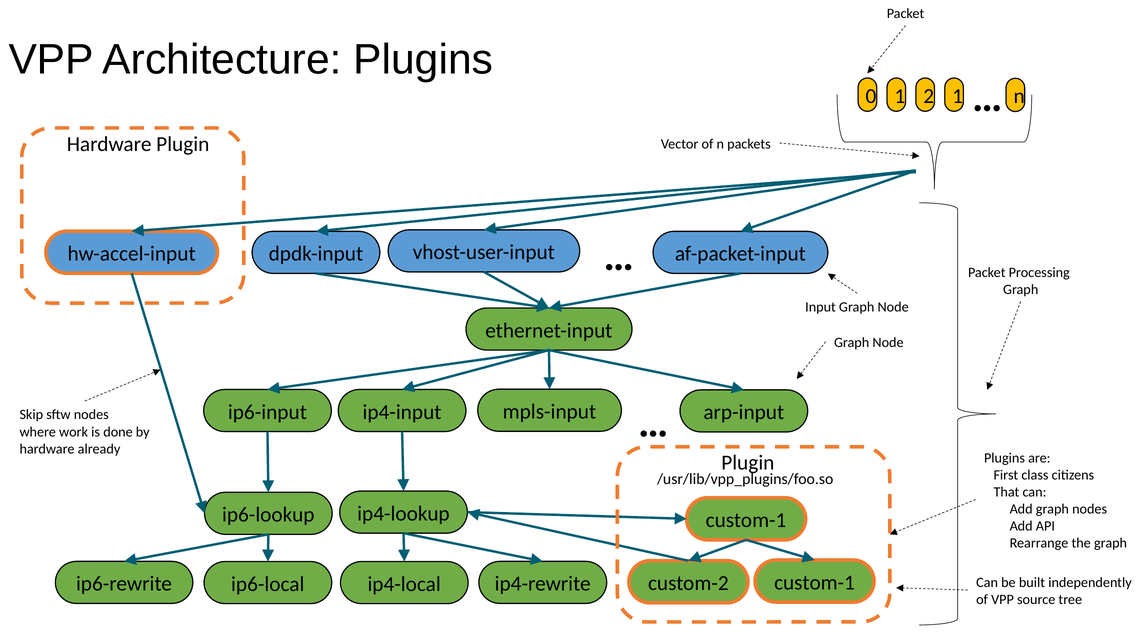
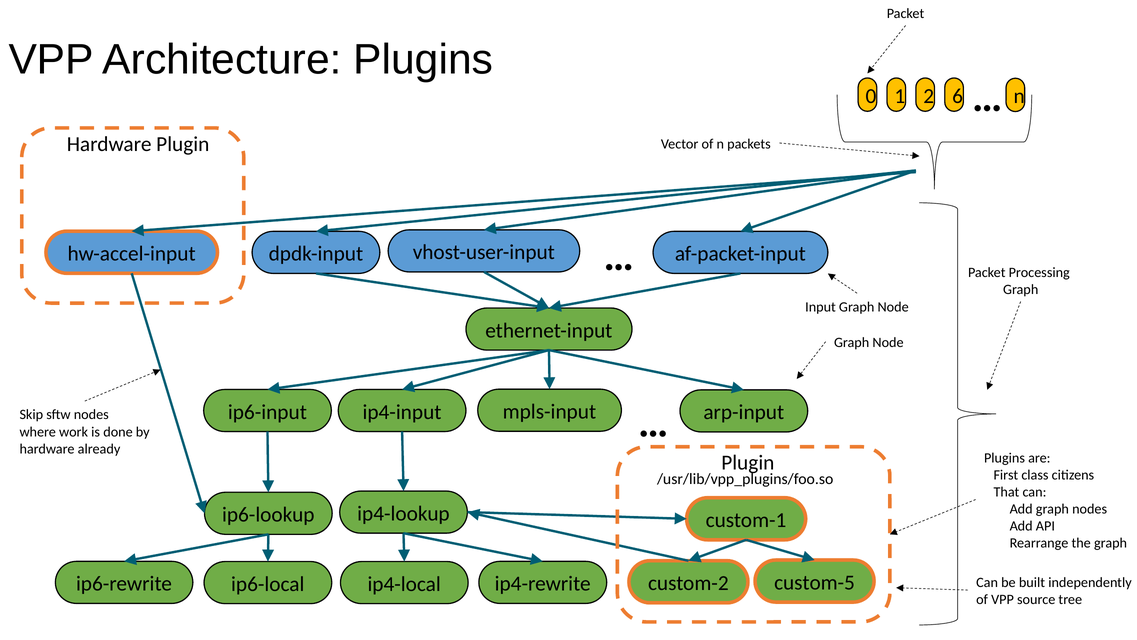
1 1: 1 -> 6
custom-2 custom-1: custom-1 -> custom-5
